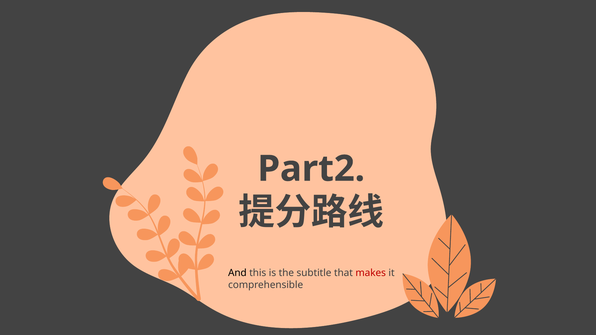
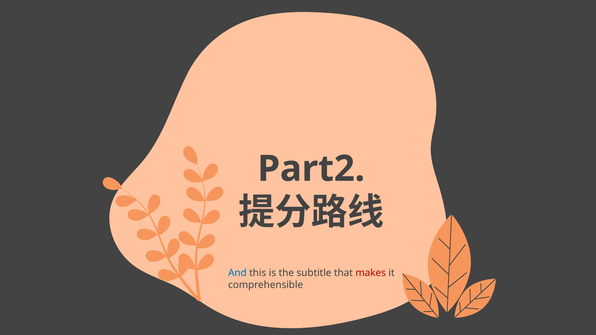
And colour: black -> blue
